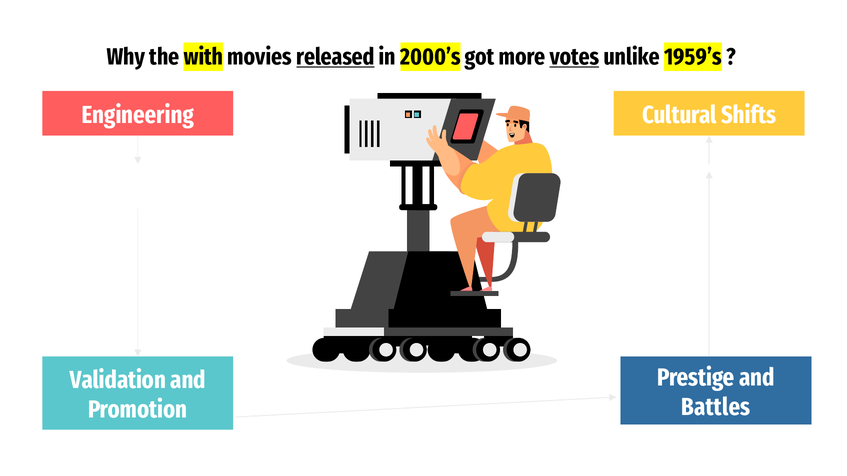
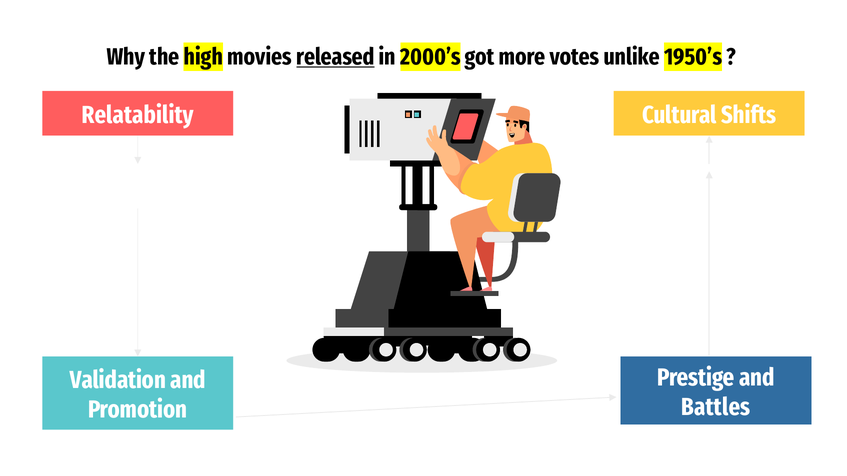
with: with -> high
votes underline: present -> none
1959’s: 1959’s -> 1950’s
Engineering: Engineering -> Relatability
